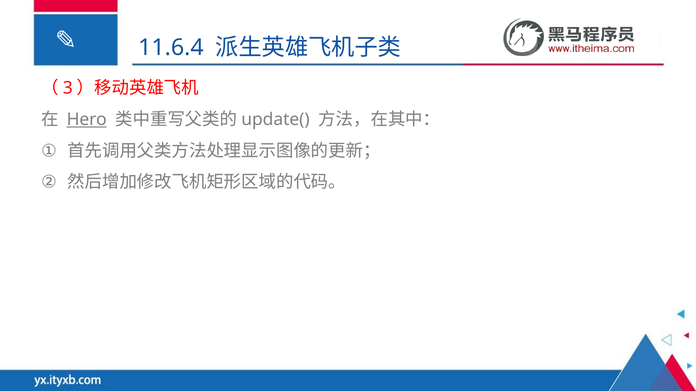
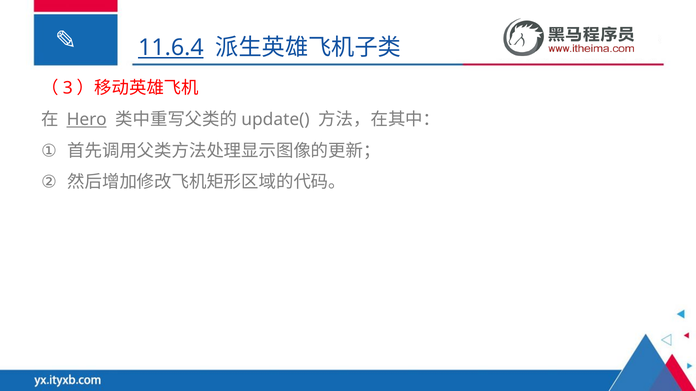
11.6.4 underline: none -> present
